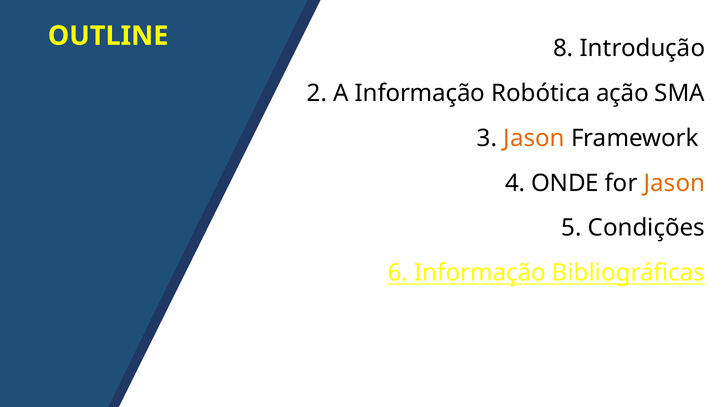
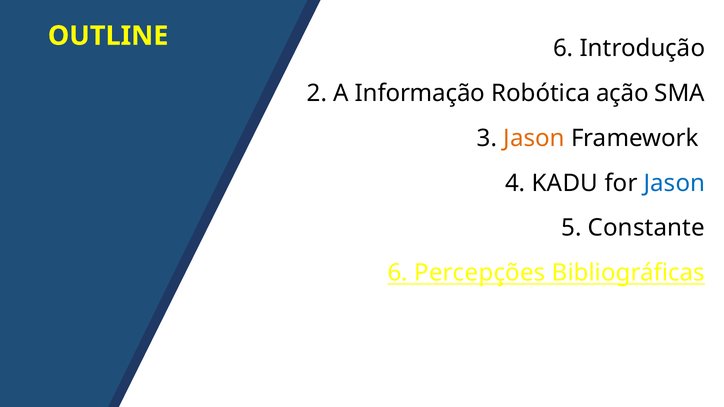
OUTLINE 8: 8 -> 6
ONDE: ONDE -> KADU
Jason at (674, 183) colour: orange -> blue
Condições: Condições -> Constante
6 Informação: Informação -> Percepções
